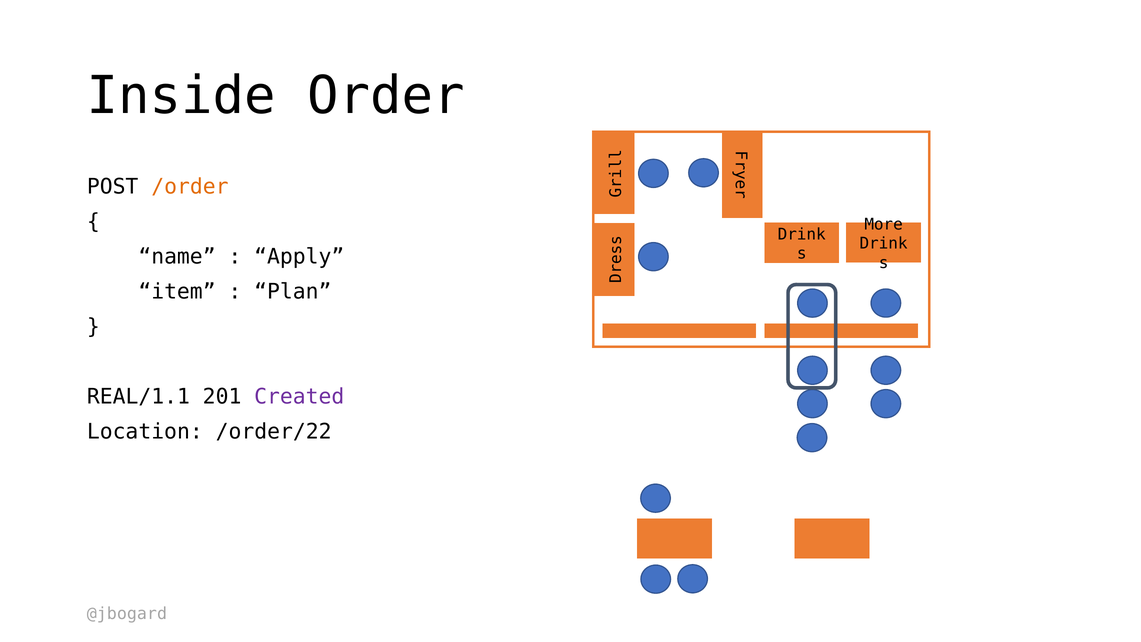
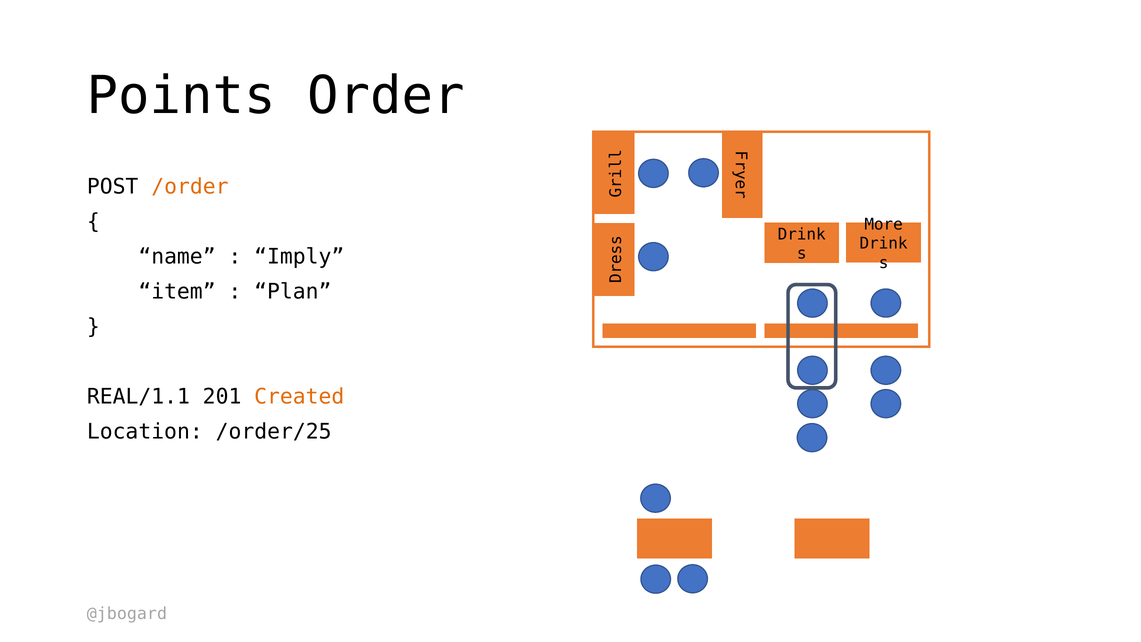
Inside: Inside -> Points
Apply: Apply -> Imply
Created colour: purple -> orange
/order/22: /order/22 -> /order/25
